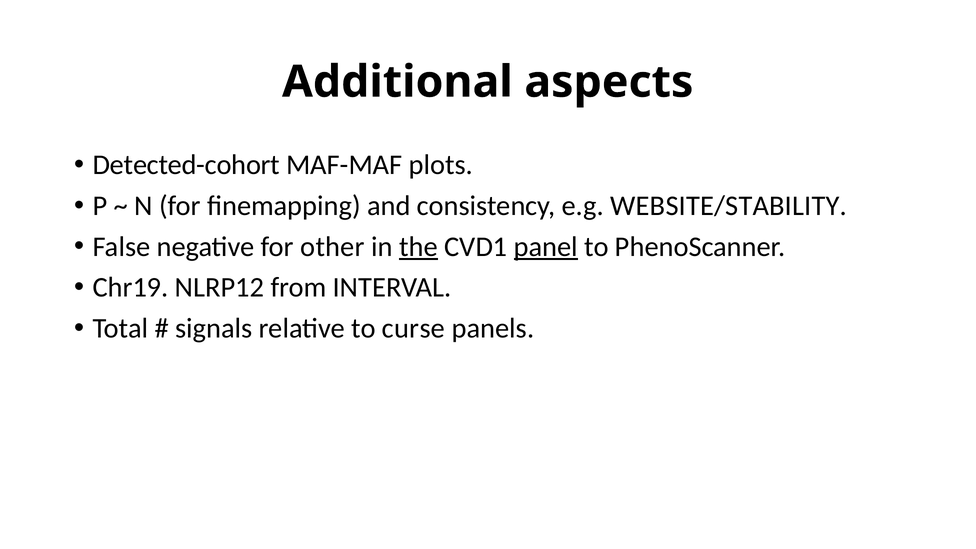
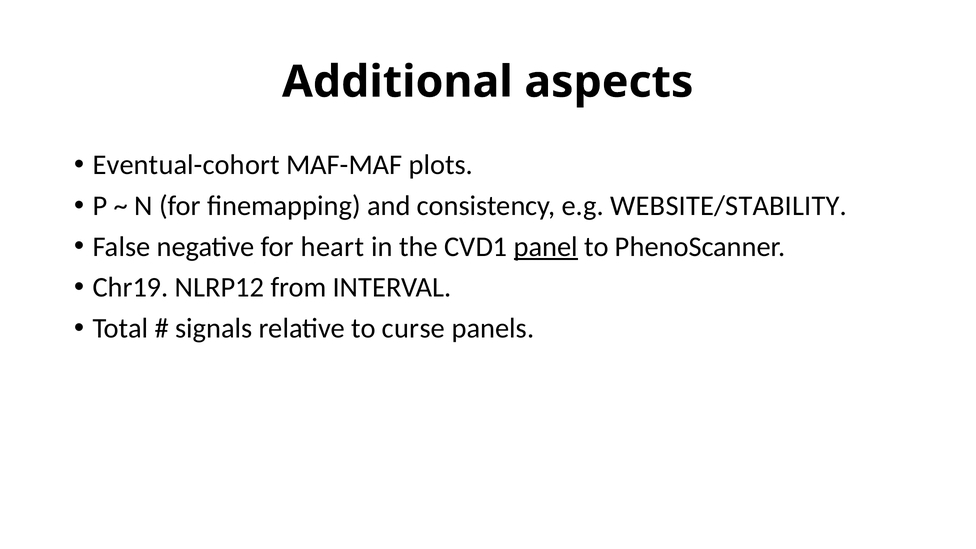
Detected-cohort: Detected-cohort -> Eventual-cohort
other: other -> heart
the underline: present -> none
